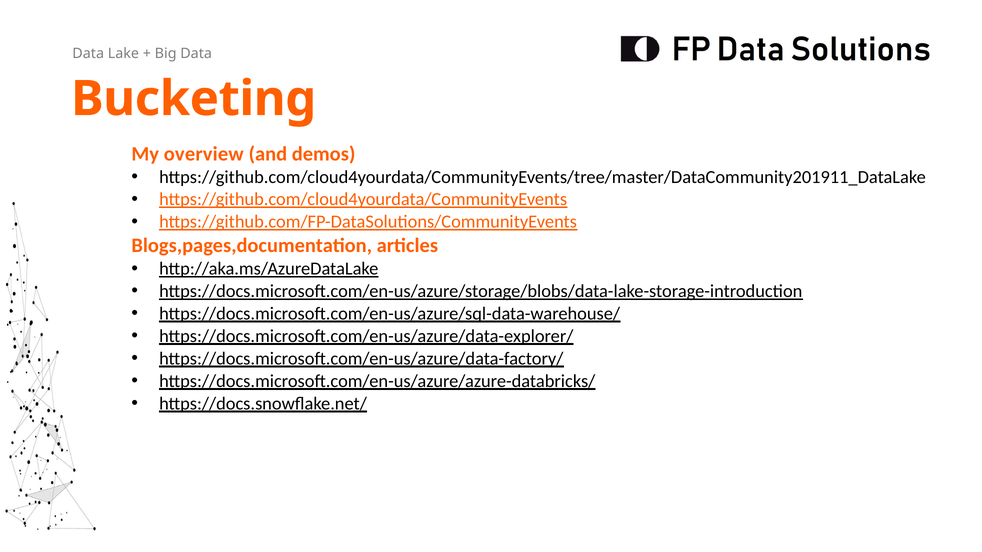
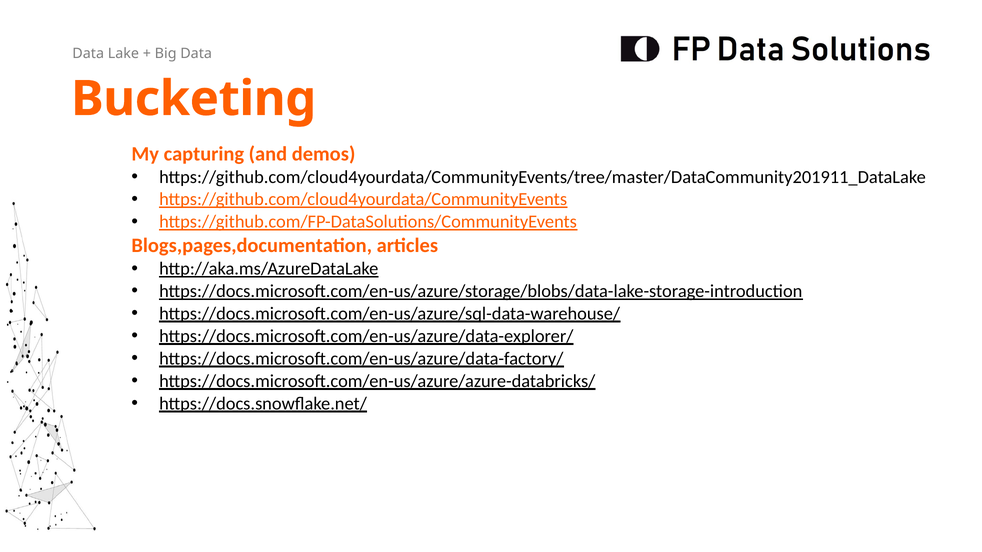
overview: overview -> capturing
